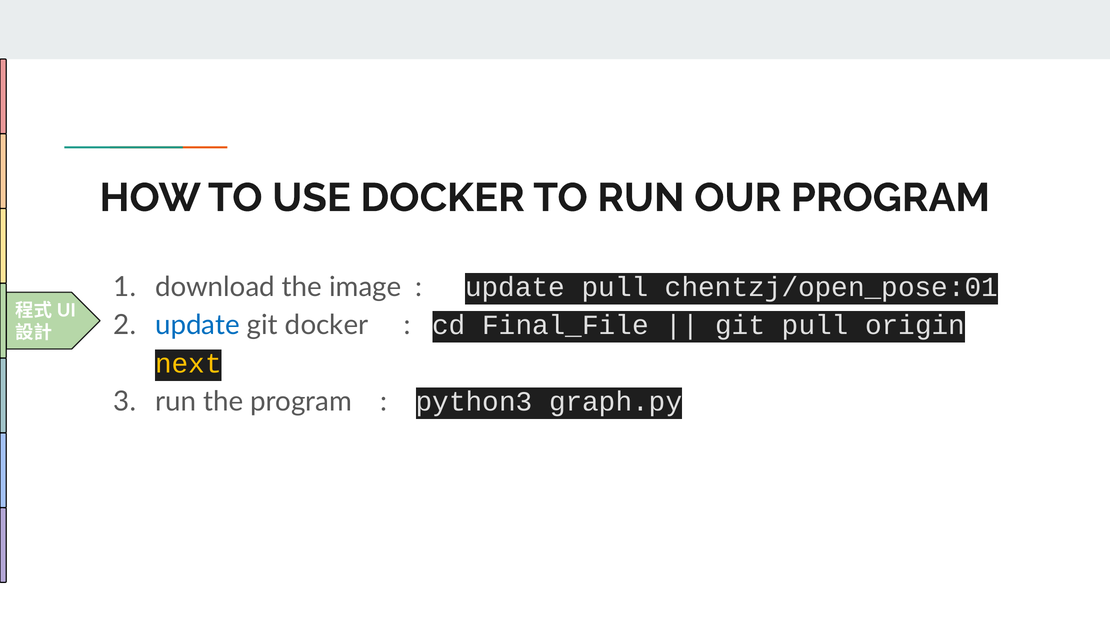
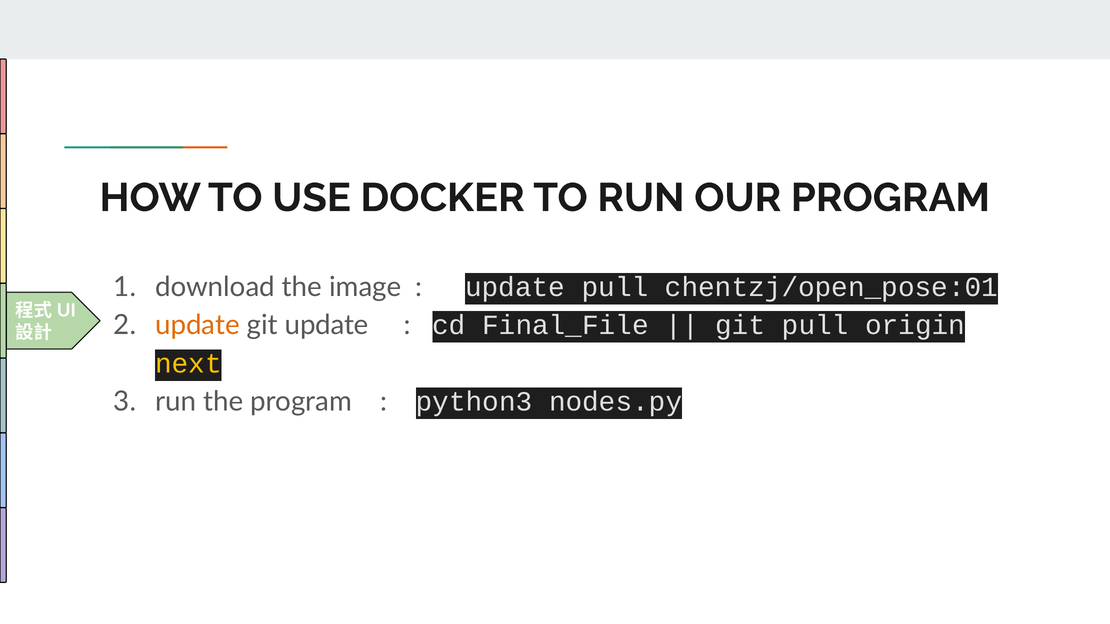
update at (197, 325) colour: blue -> orange
git docker: docker -> update
graph.py: graph.py -> nodes.py
